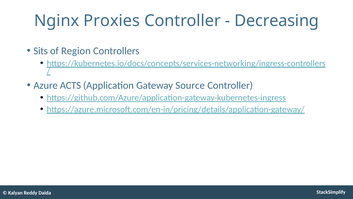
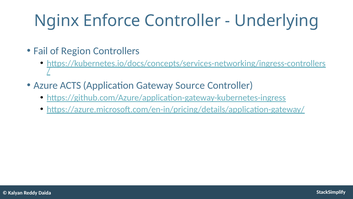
Proxies: Proxies -> Enforce
Decreasing: Decreasing -> Underlying
Sits: Sits -> Fail
